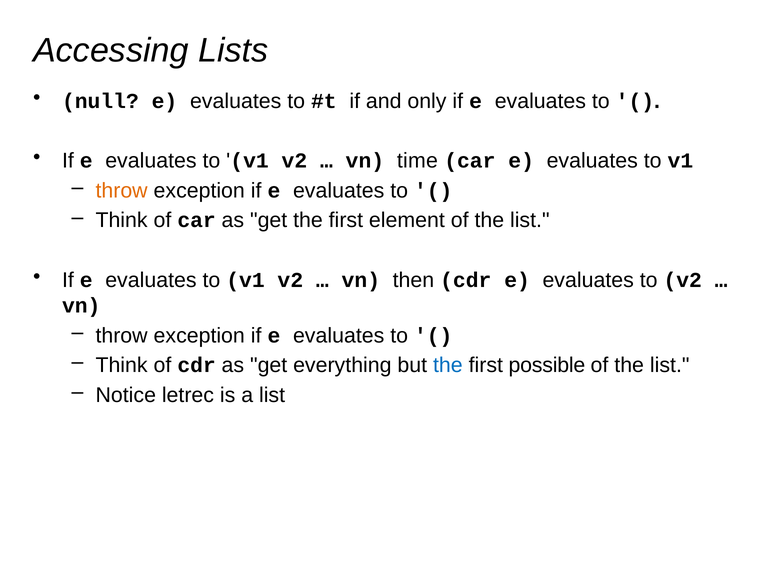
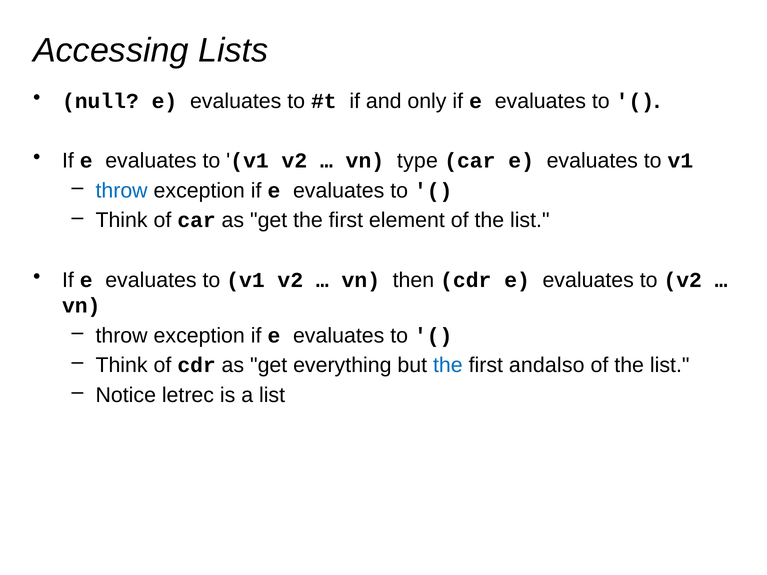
time: time -> type
throw at (122, 191) colour: orange -> blue
possible: possible -> andalso
